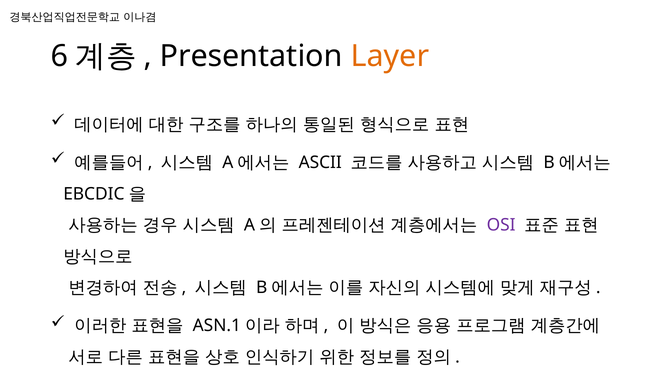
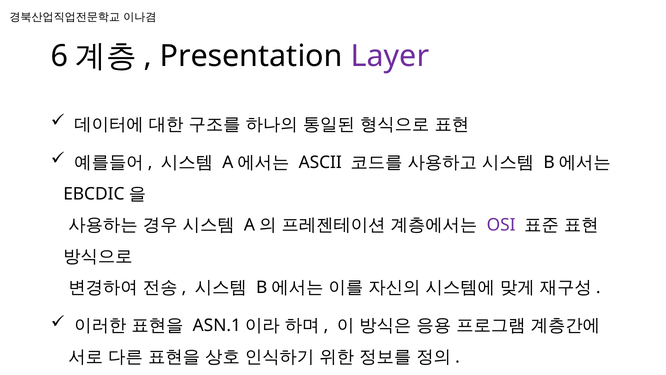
Layer colour: orange -> purple
